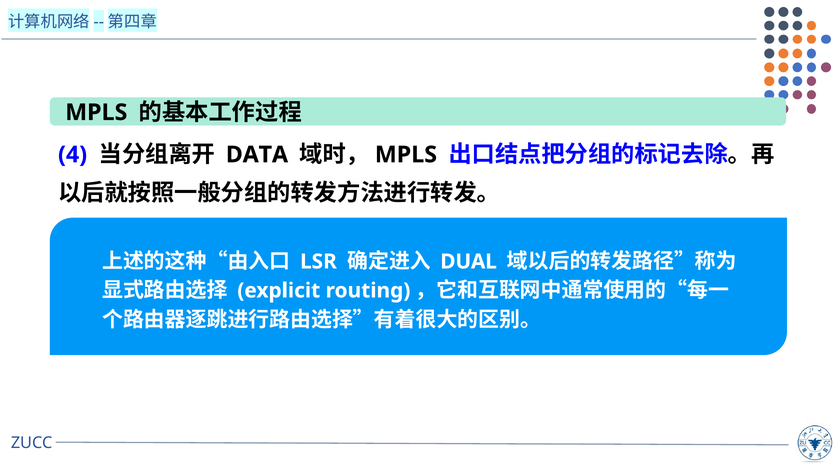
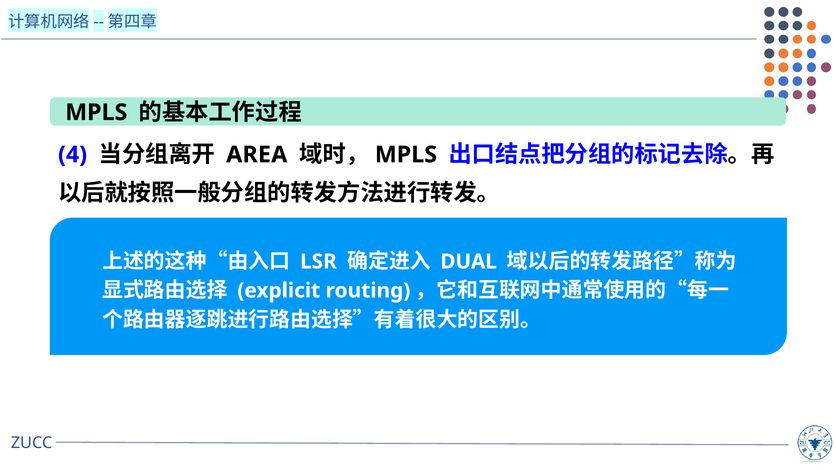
DATA: DATA -> AREA
